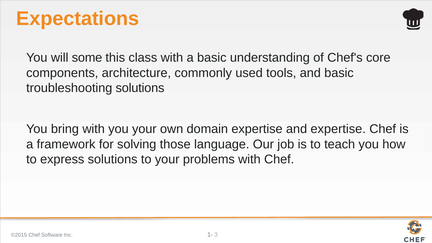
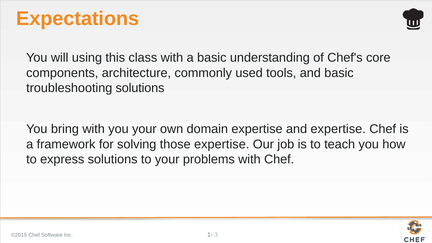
some: some -> using
those language: language -> expertise
